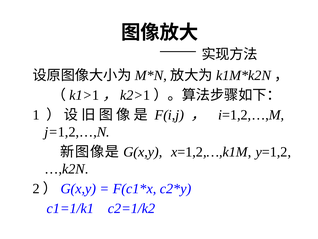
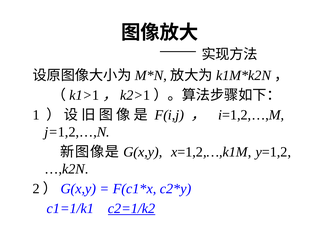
c2=1/k2 underline: none -> present
